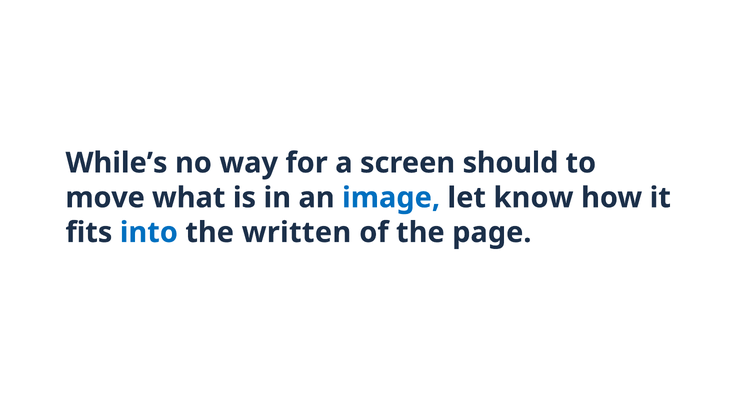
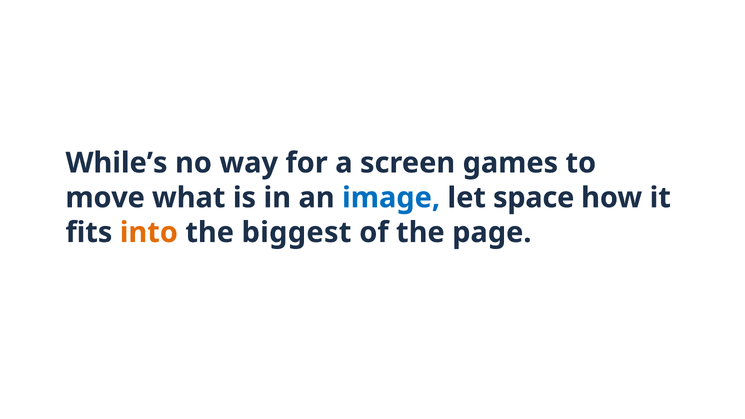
should: should -> games
know: know -> space
into colour: blue -> orange
written: written -> biggest
